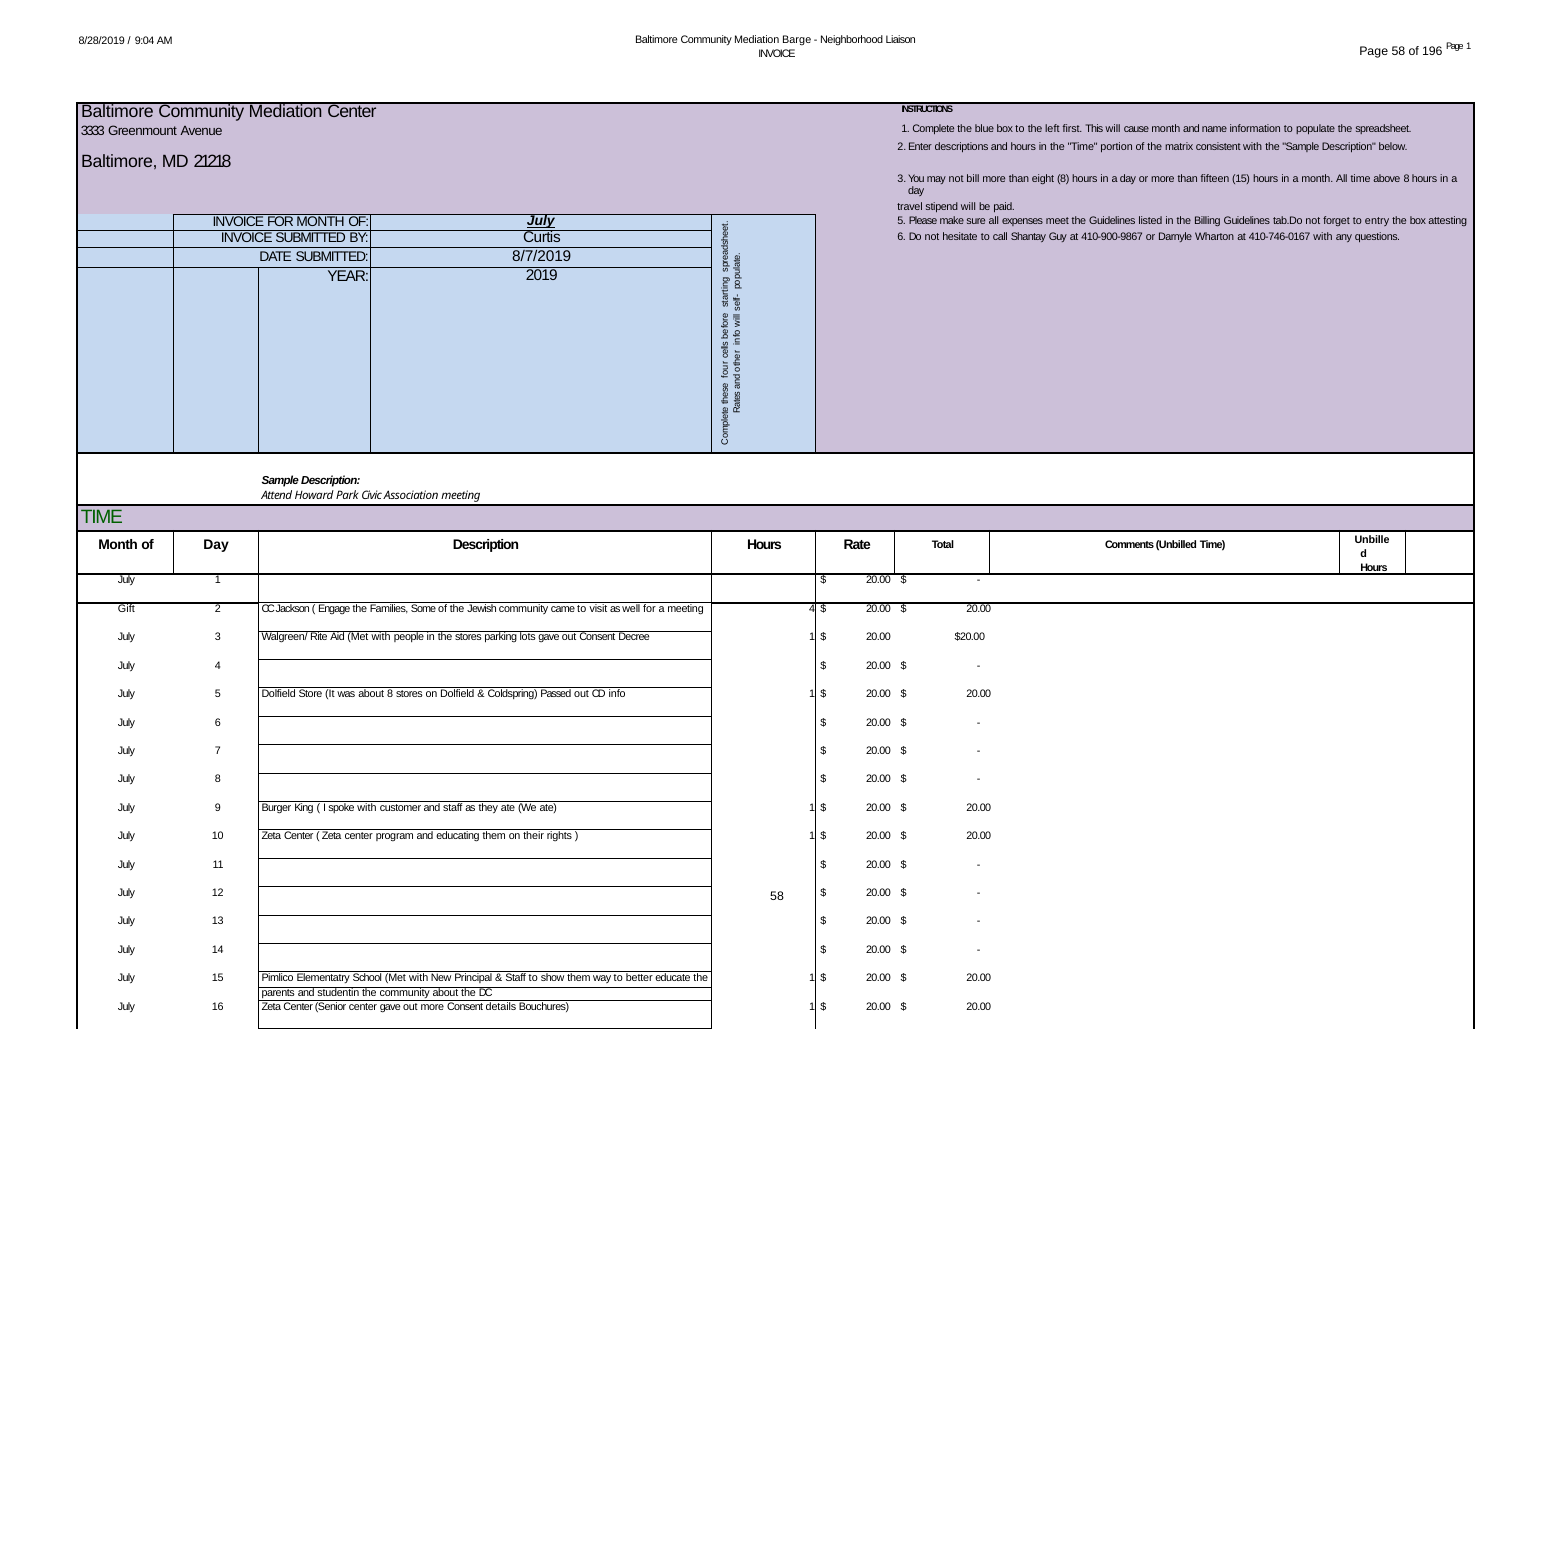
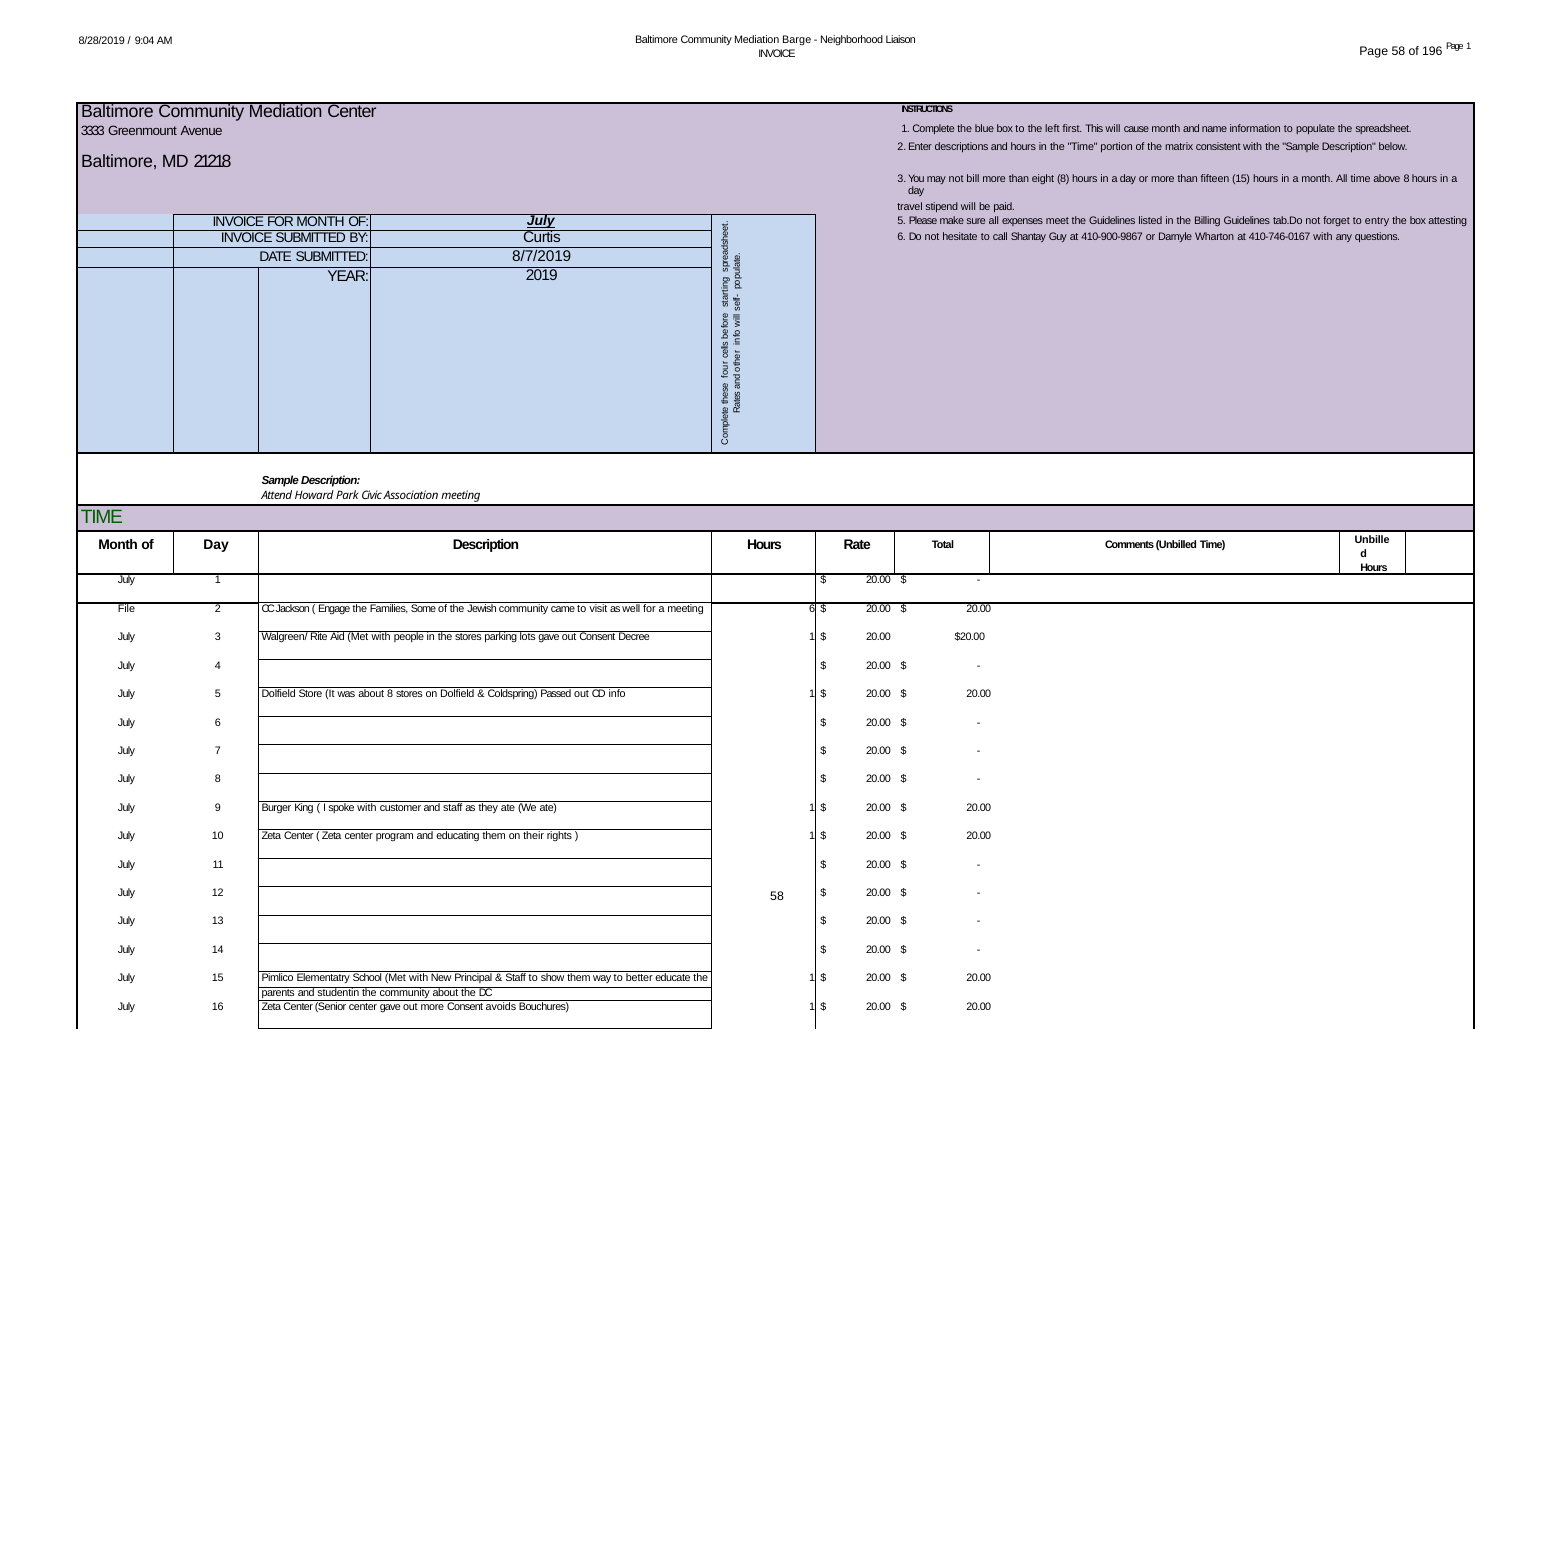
Gift: Gift -> File
meeting 4: 4 -> 6
details: details -> avoids
